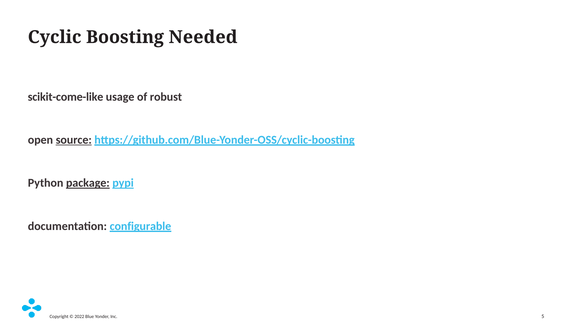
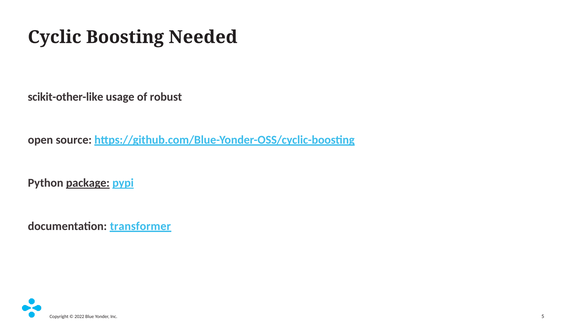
scikit-come-like: scikit-come-like -> scikit-other-like
source underline: present -> none
configurable: configurable -> transformer
